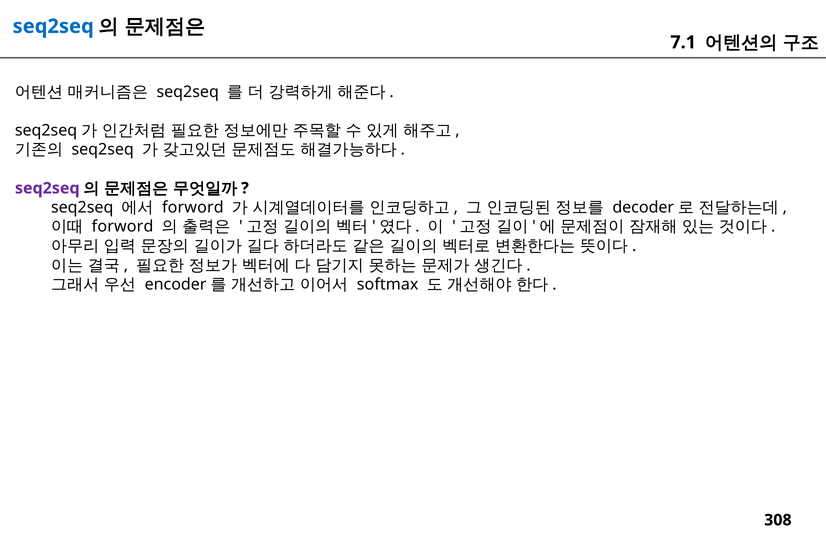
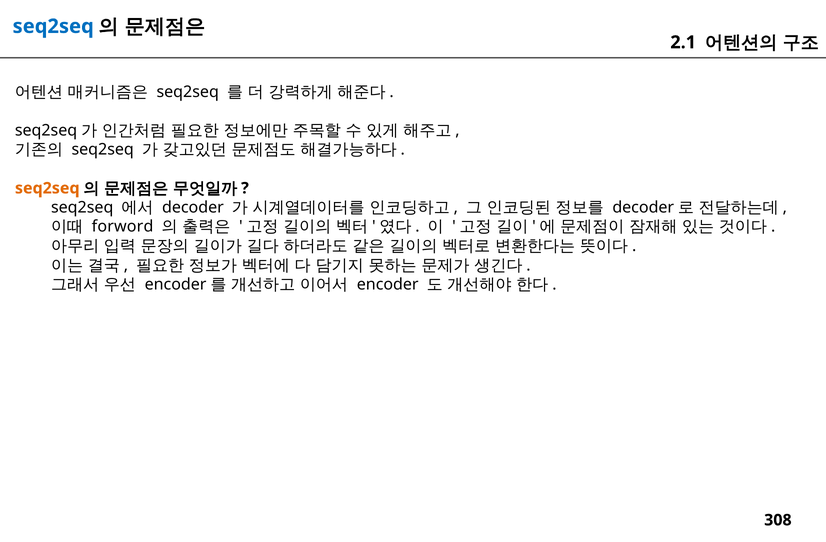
7.1: 7.1 -> 2.1
seq2seq at (47, 188) colour: purple -> orange
forword at (193, 208): forword -> decoder
softmax: softmax -> encoder
